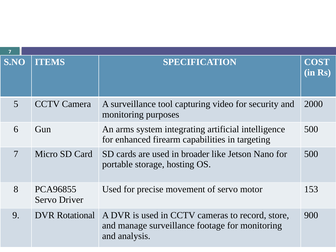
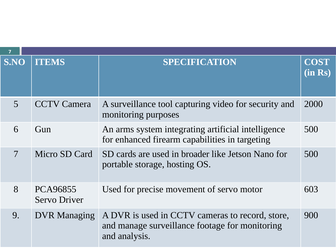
153: 153 -> 603
Rotational: Rotational -> Managing
